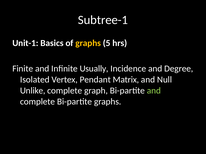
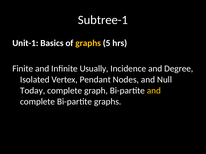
Matrix: Matrix -> Nodes
Unlike: Unlike -> Today
and at (154, 91) colour: light green -> yellow
